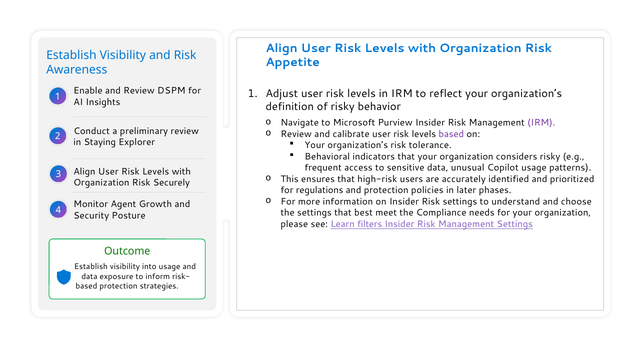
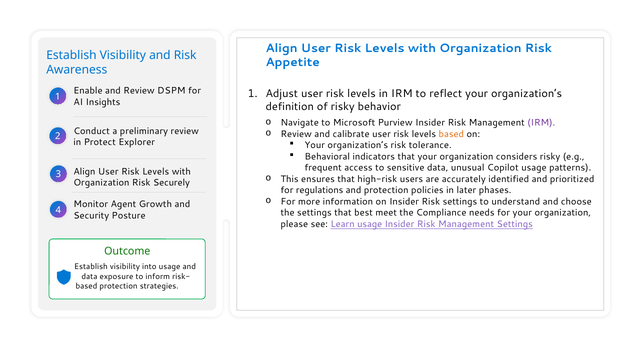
based at (451, 134) colour: purple -> orange
Staying: Staying -> Protect
Learn filters: filters -> usage
